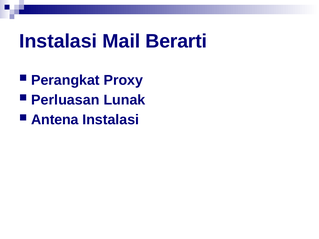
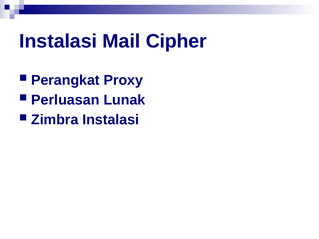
Berarti: Berarti -> Cipher
Antena: Antena -> Zimbra
